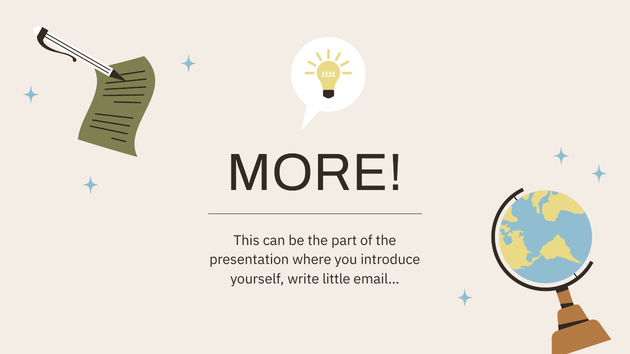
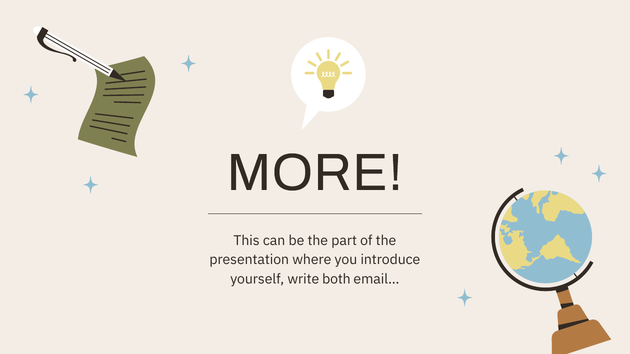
little: little -> both
